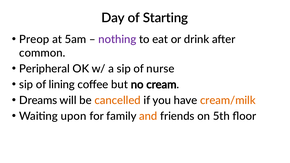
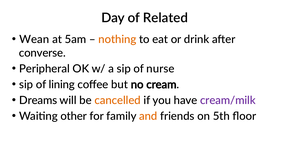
Starting: Starting -> Related
Preop: Preop -> Wean
nothing colour: purple -> orange
common: common -> converse
cream/milk colour: orange -> purple
upon: upon -> other
